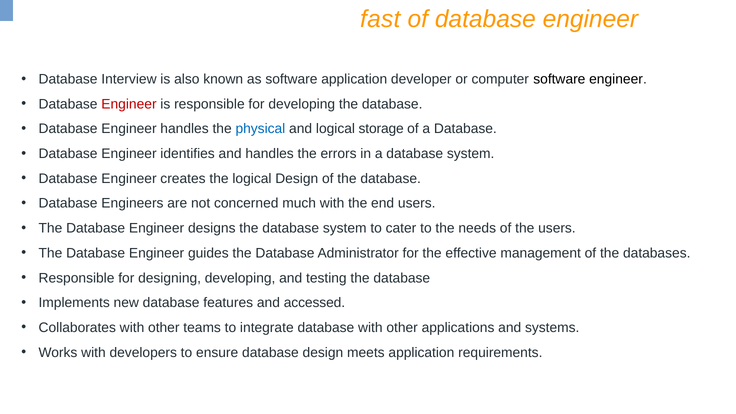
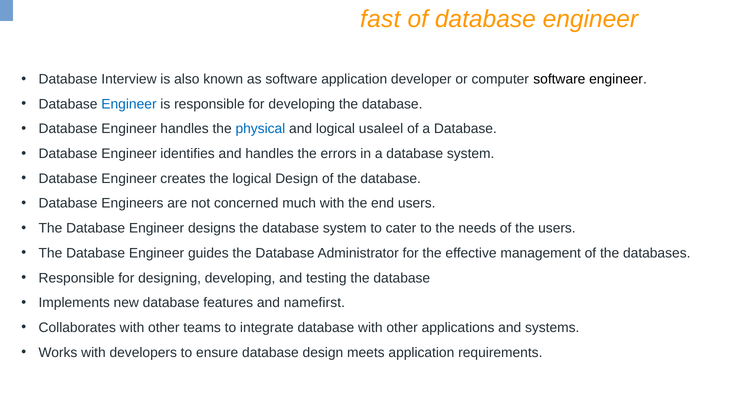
Engineer at (129, 104) colour: red -> blue
storage: storage -> usaleel
accessed: accessed -> namefirst
